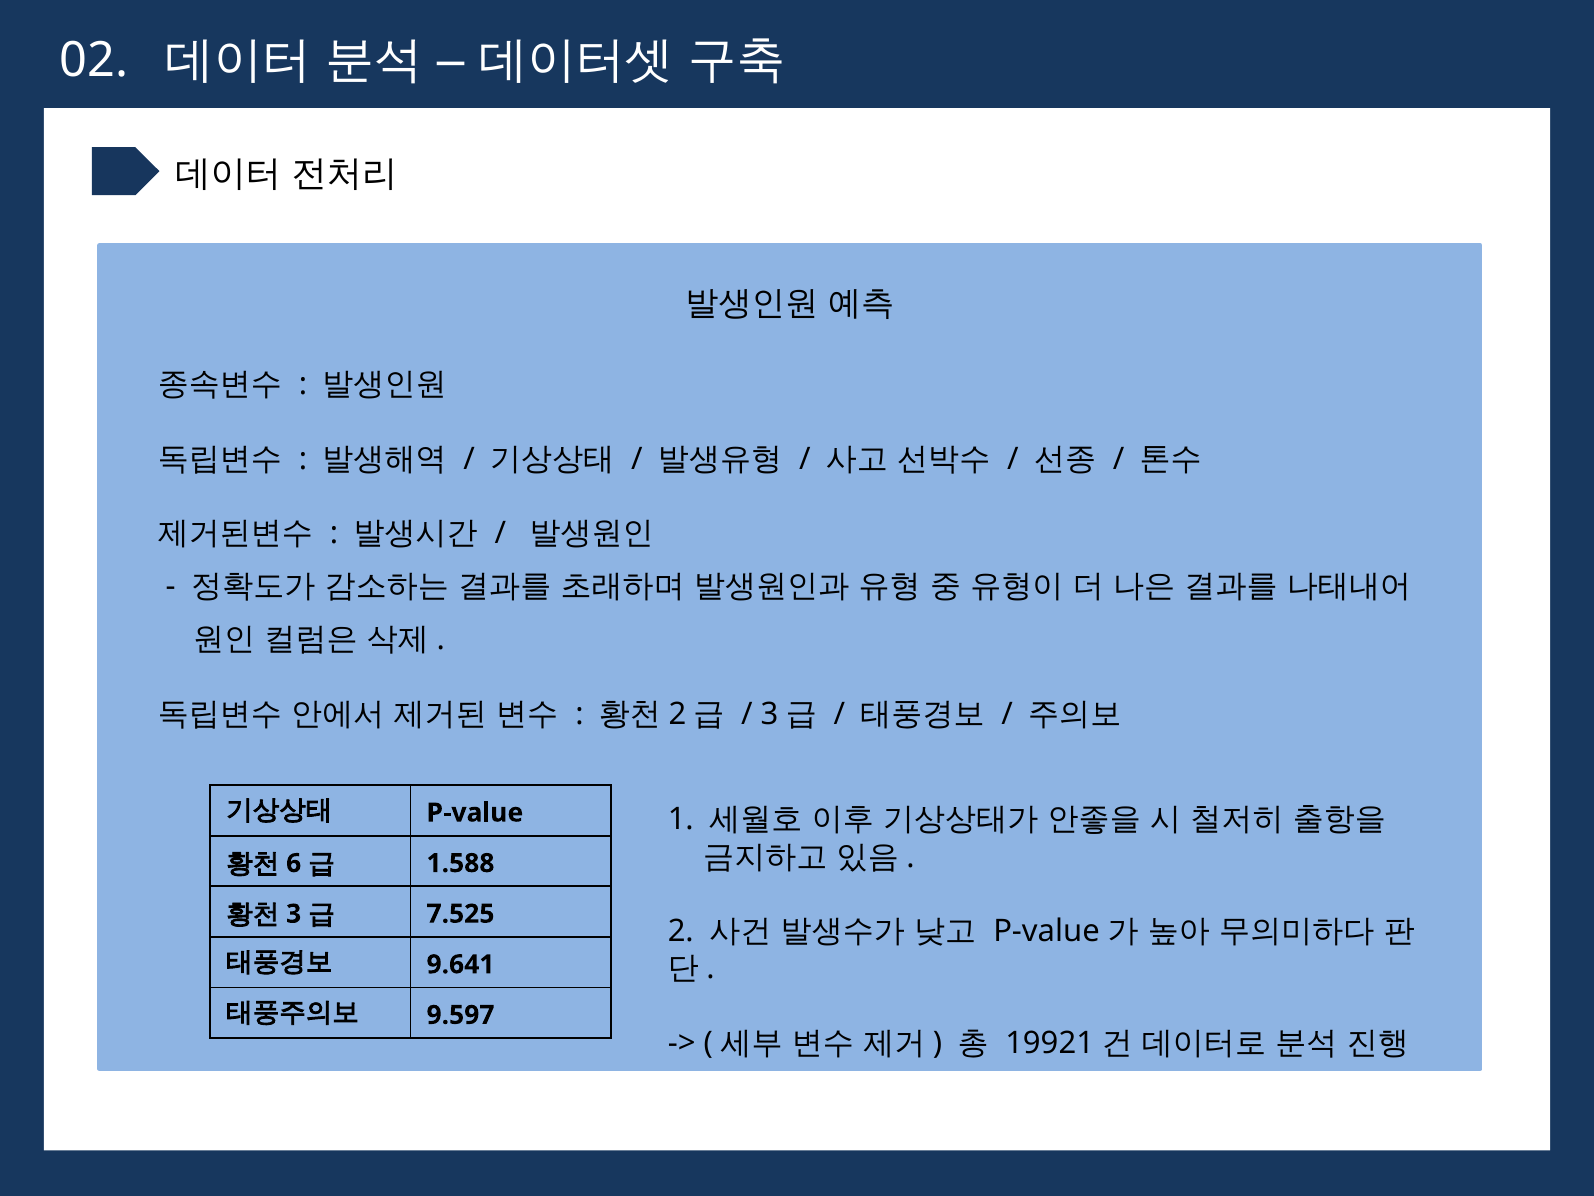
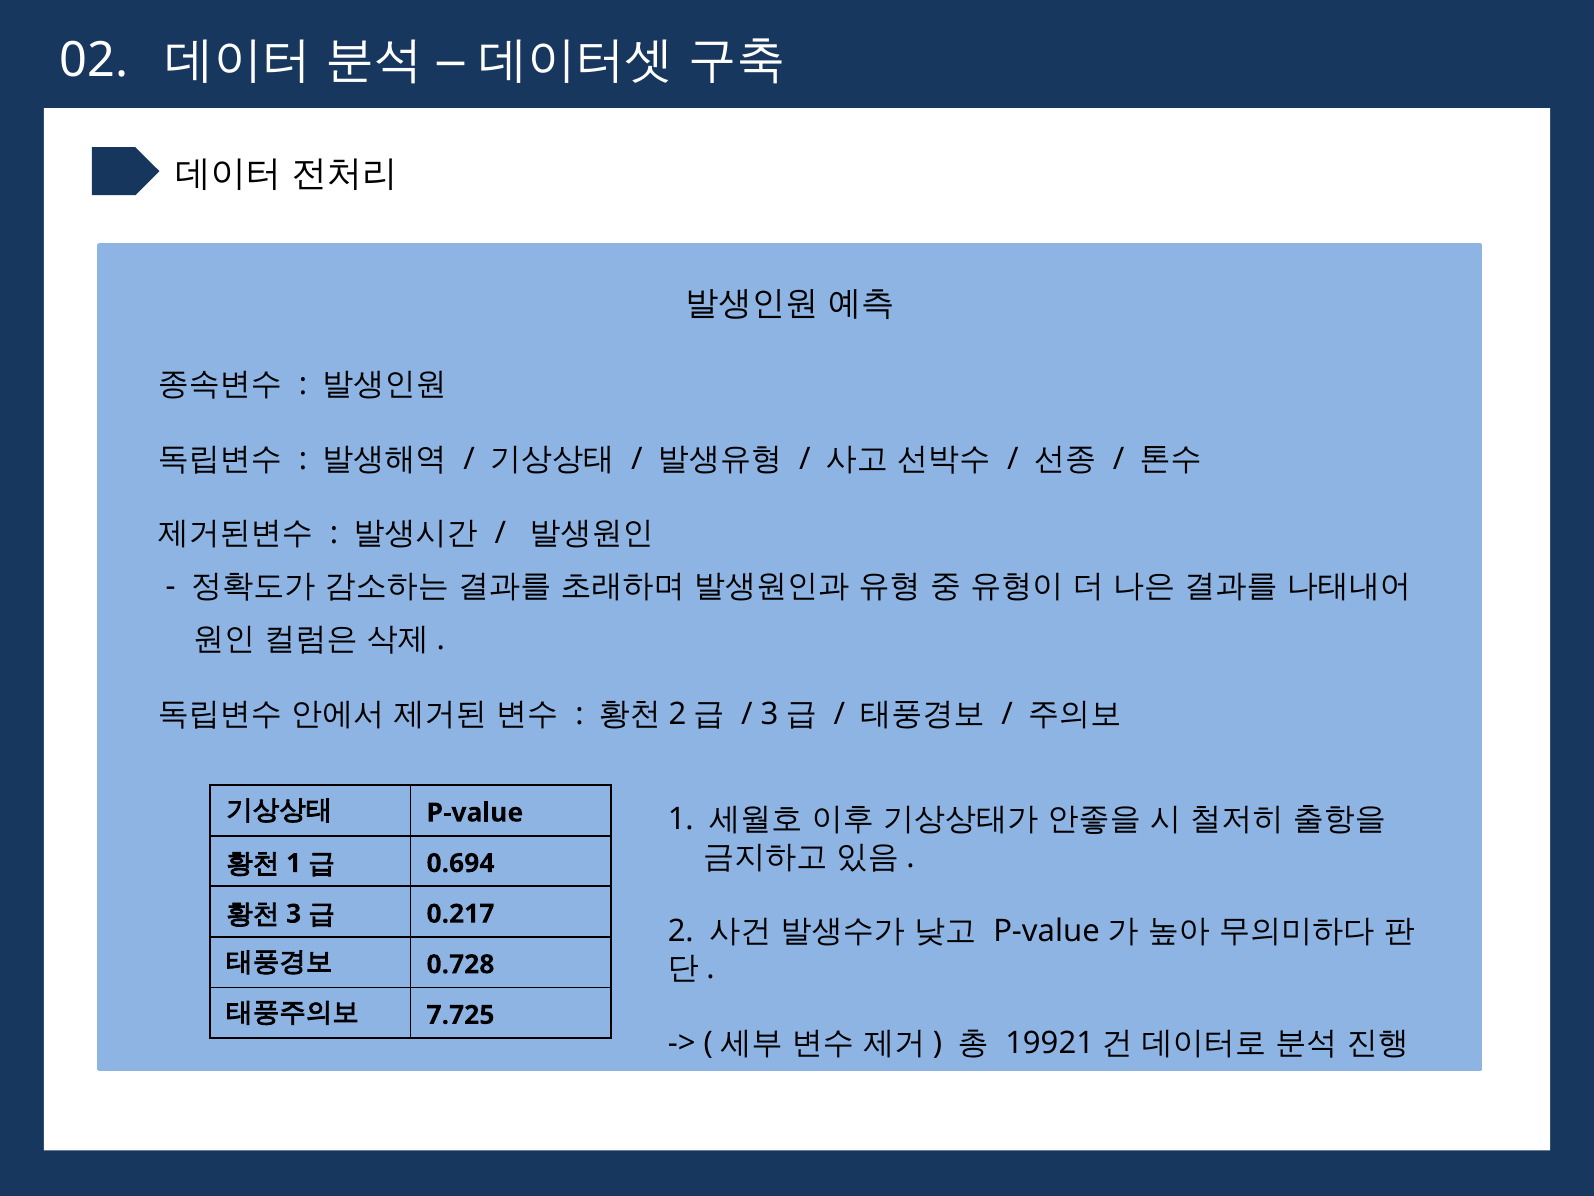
6 at (294, 863): 6 -> 1
1.588: 1.588 -> 0.694
7.525: 7.525 -> 0.217
9.641: 9.641 -> 0.728
9.597: 9.597 -> 7.725
